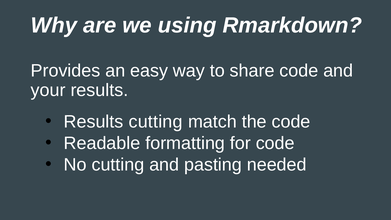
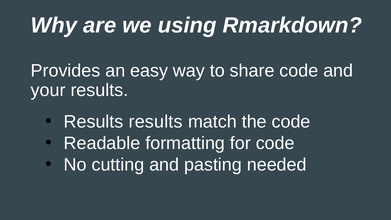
Results cutting: cutting -> results
